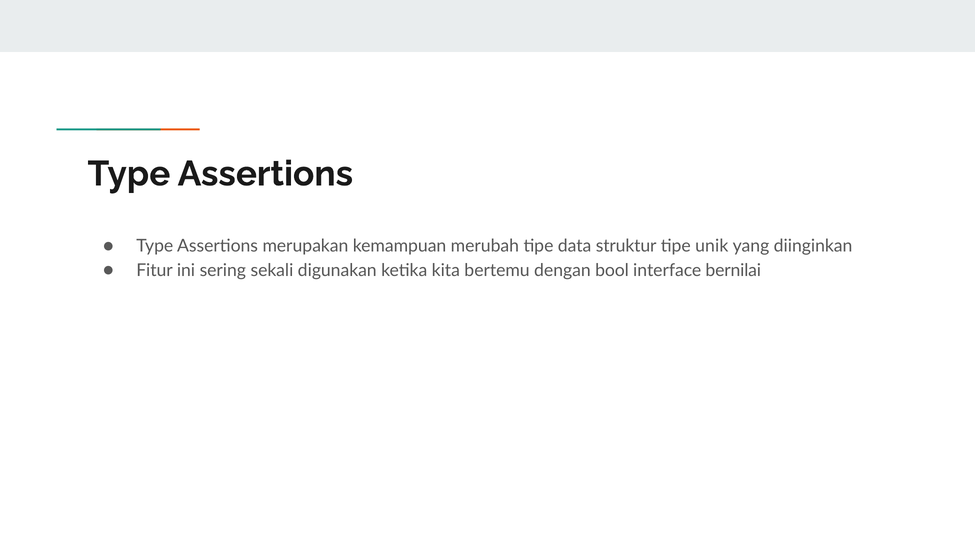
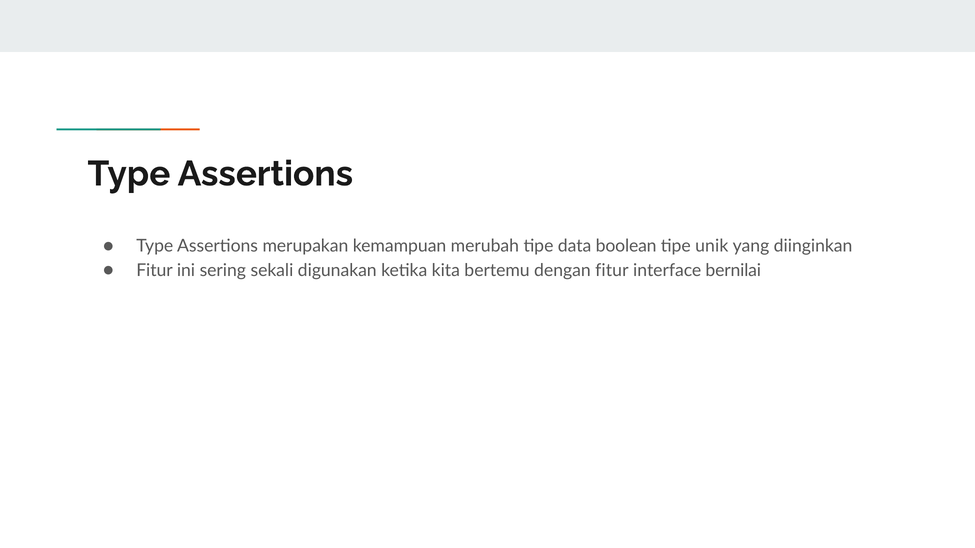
struktur: struktur -> boolean
dengan bool: bool -> fitur
